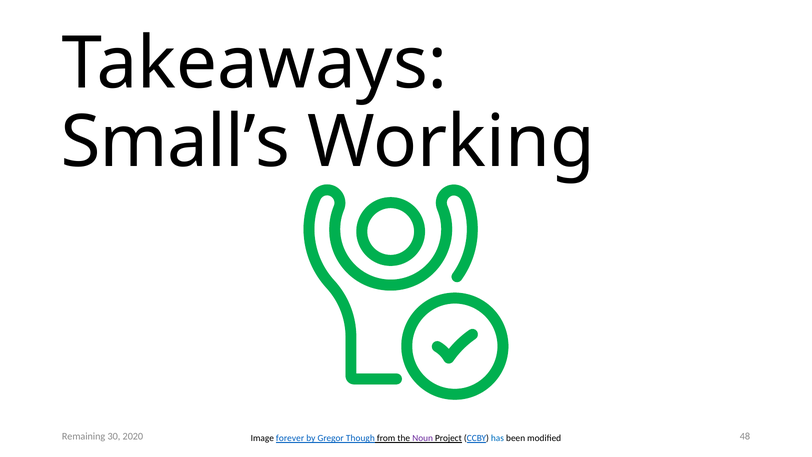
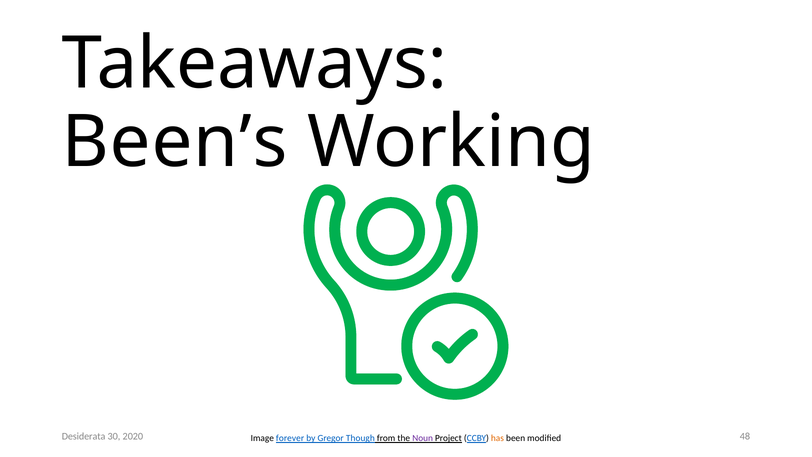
Small’s: Small’s -> Been’s
Remaining: Remaining -> Desiderata
has colour: blue -> orange
